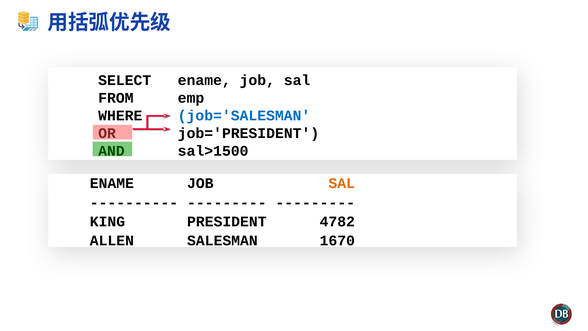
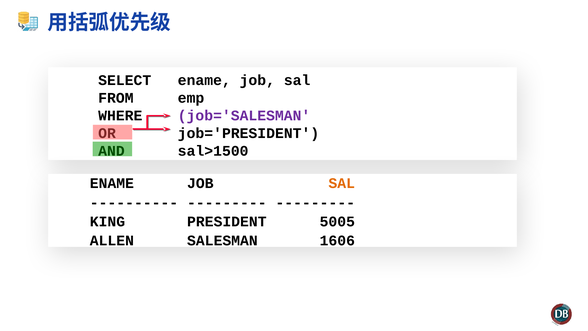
job='SALESMAN colour: blue -> purple
4782: 4782 -> 5005
1670: 1670 -> 1606
